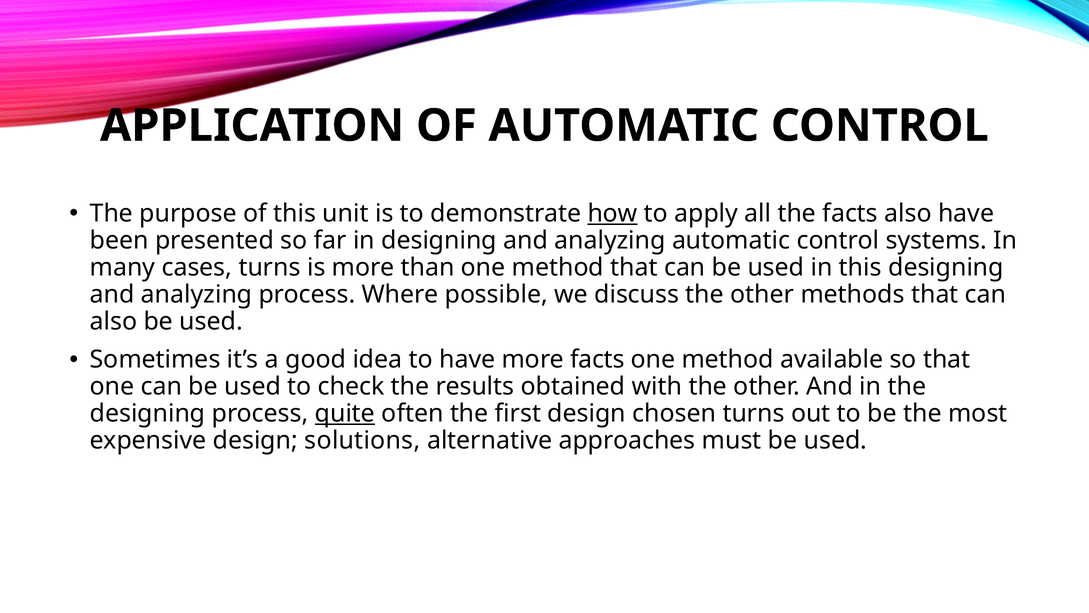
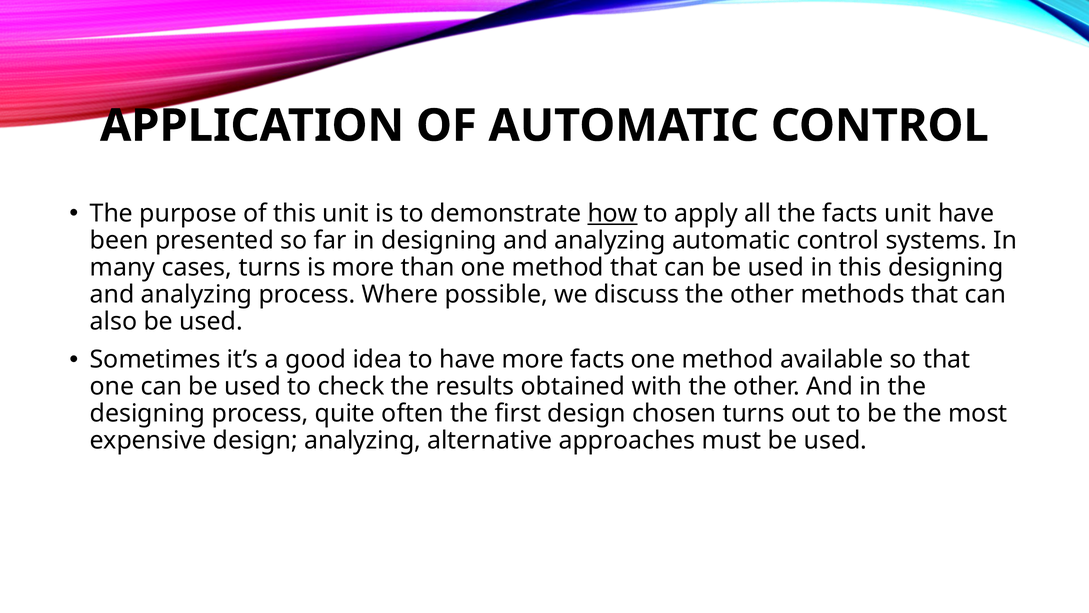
facts also: also -> unit
quite underline: present -> none
design solutions: solutions -> analyzing
